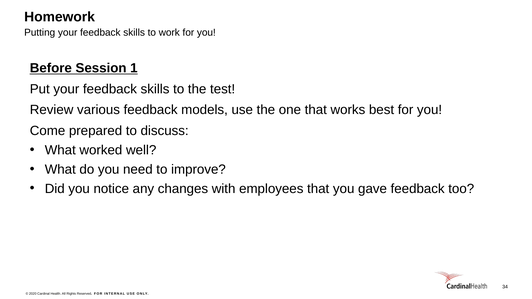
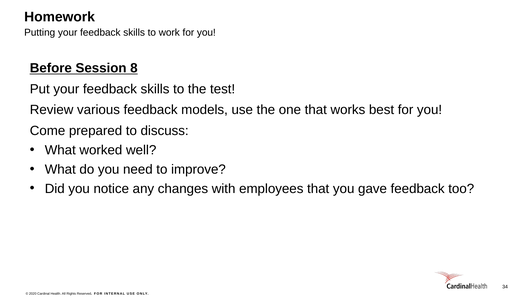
1: 1 -> 8
